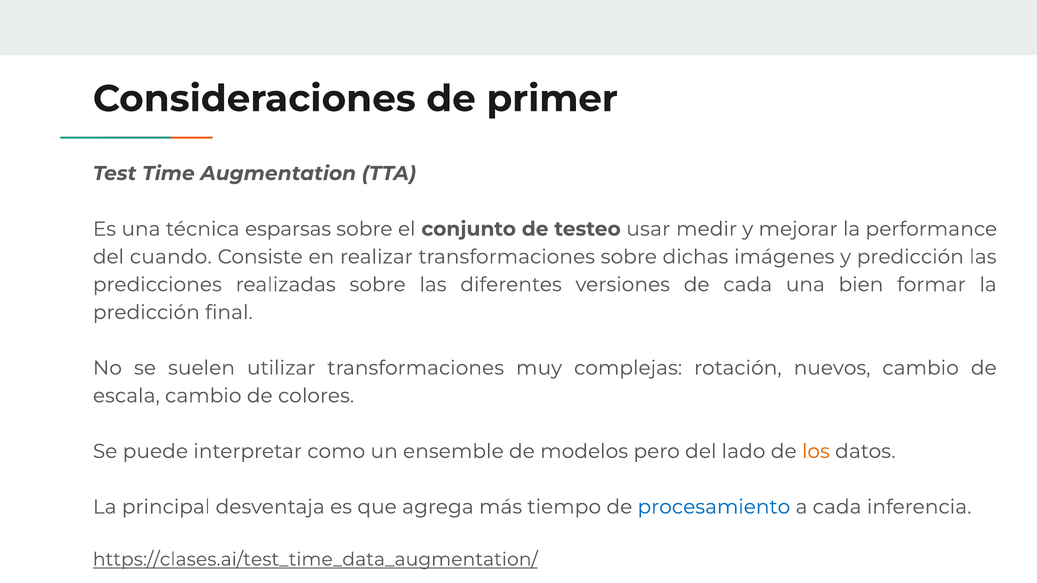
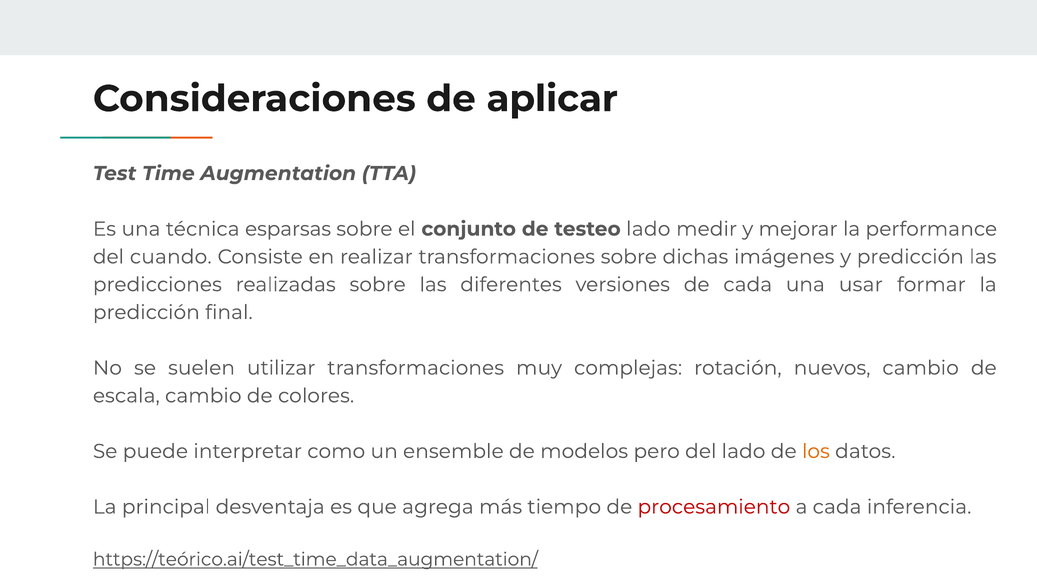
primer: primer -> aplicar
testeo usar: usar -> lado
bien: bien -> usar
procesamiento colour: blue -> red
https://clases.ai/test_time_data_augmentation/: https://clases.ai/test_time_data_augmentation/ -> https://teórico.ai/test_time_data_augmentation/
